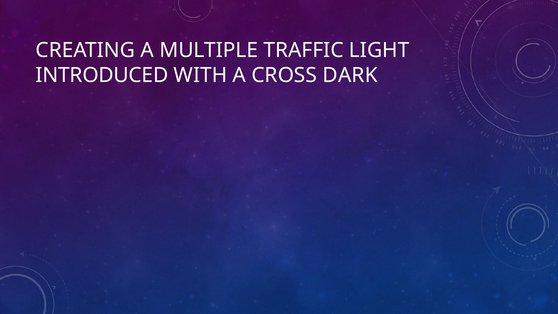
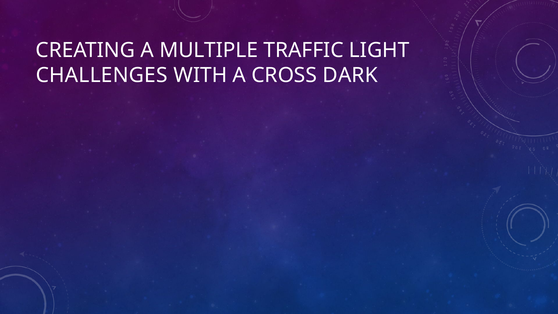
INTRODUCED: INTRODUCED -> CHALLENGES
